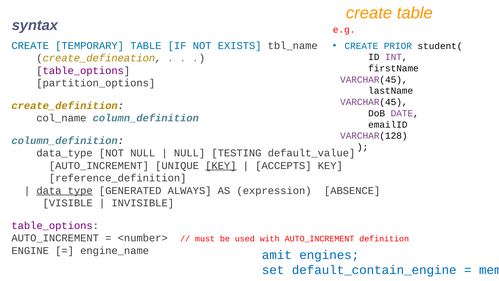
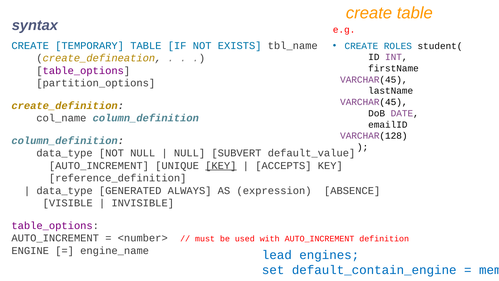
PRIOR: PRIOR -> ROLES
TESTING: TESTING -> SUBVERT
data_type at (65, 190) underline: present -> none
amit: amit -> lead
